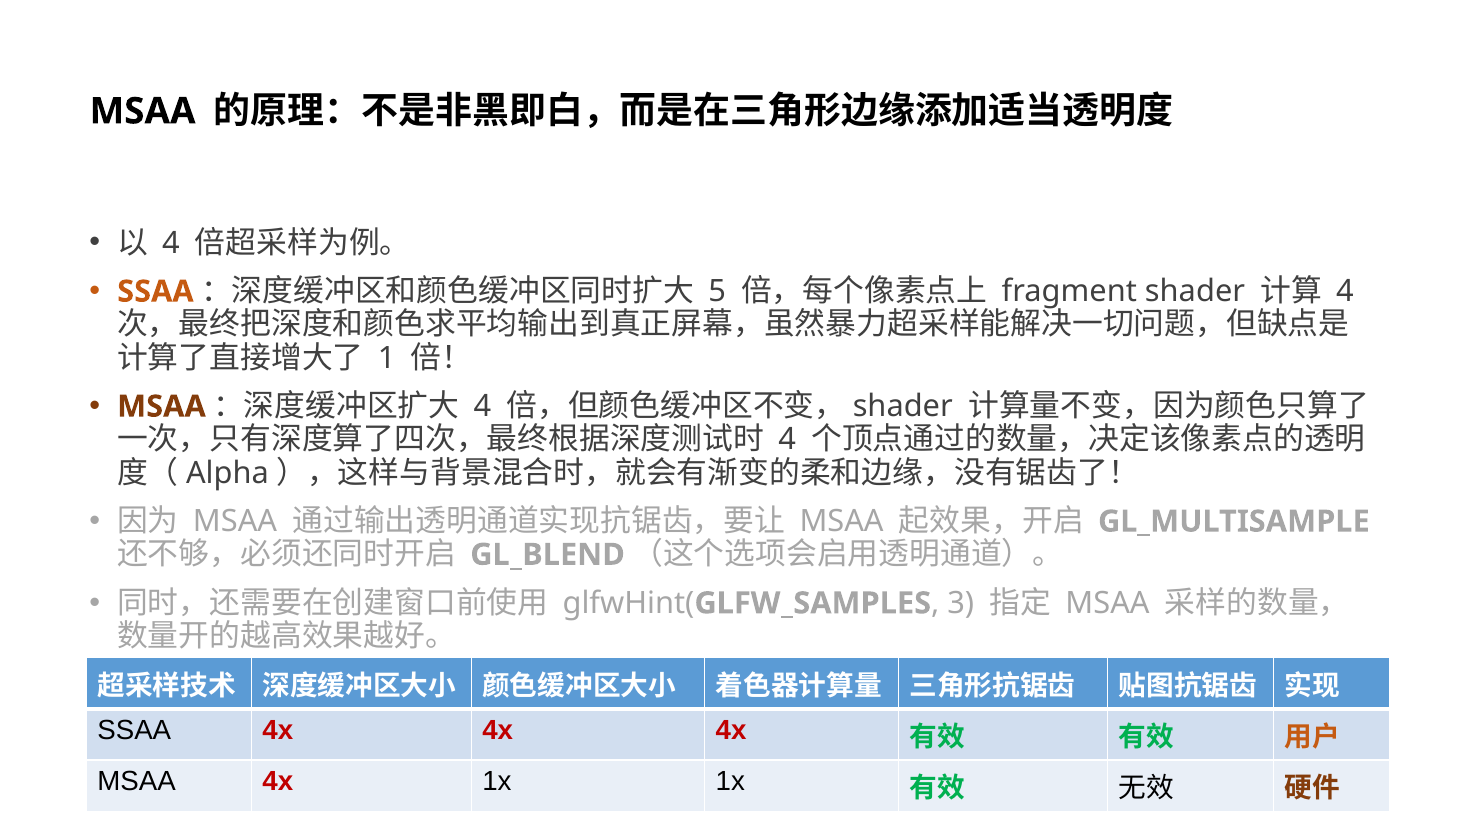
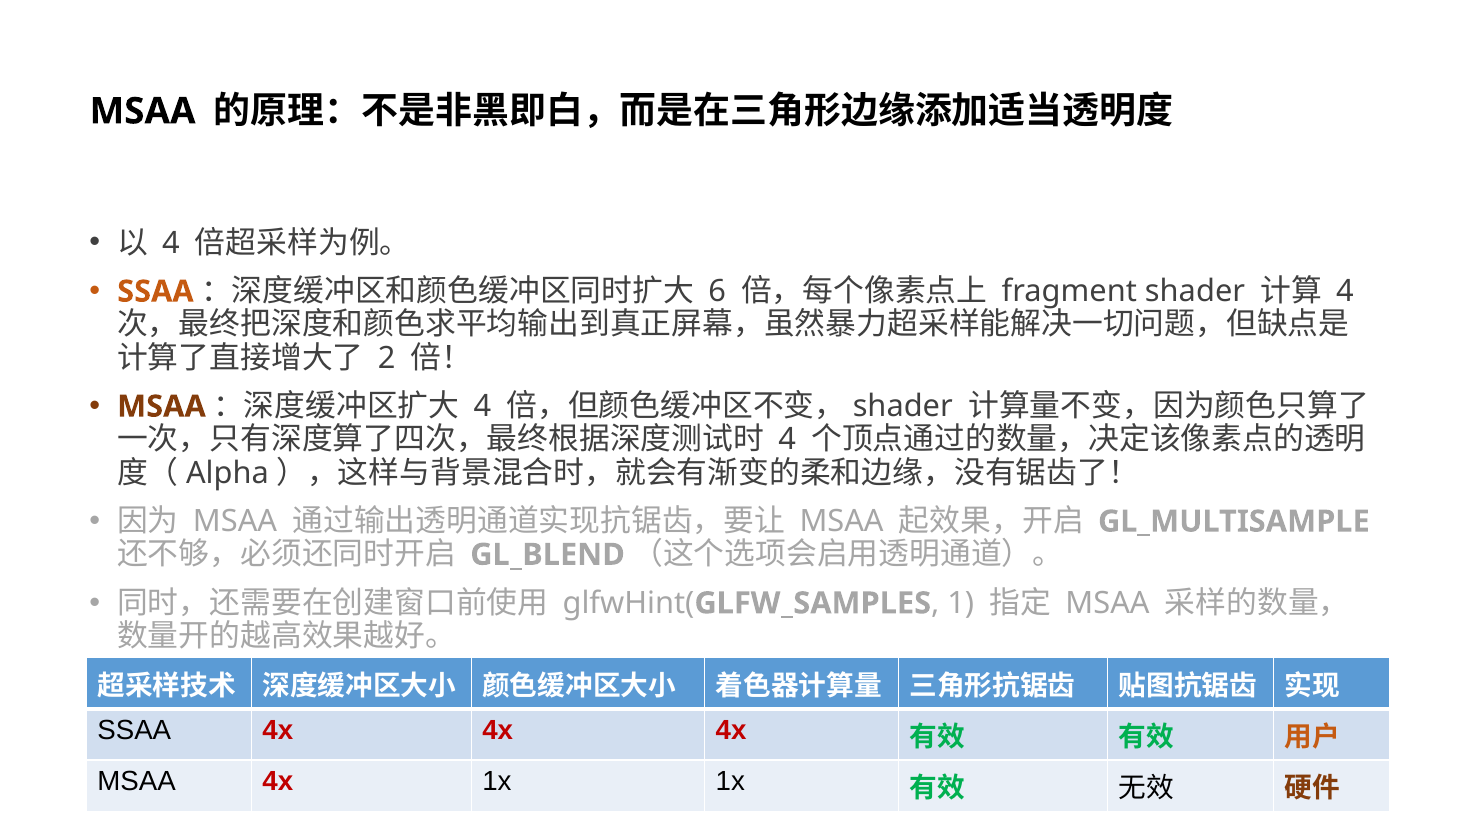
5: 5 -> 6
1: 1 -> 2
3: 3 -> 1
